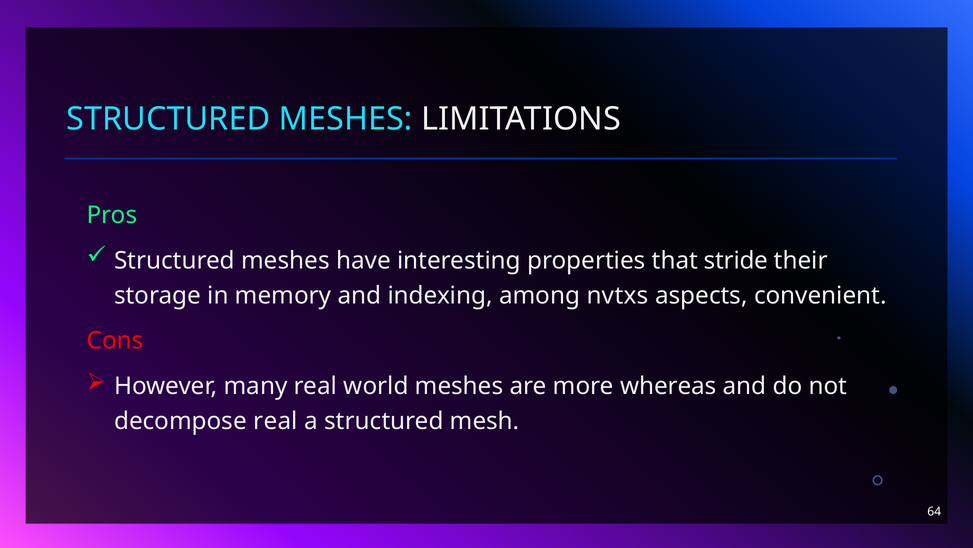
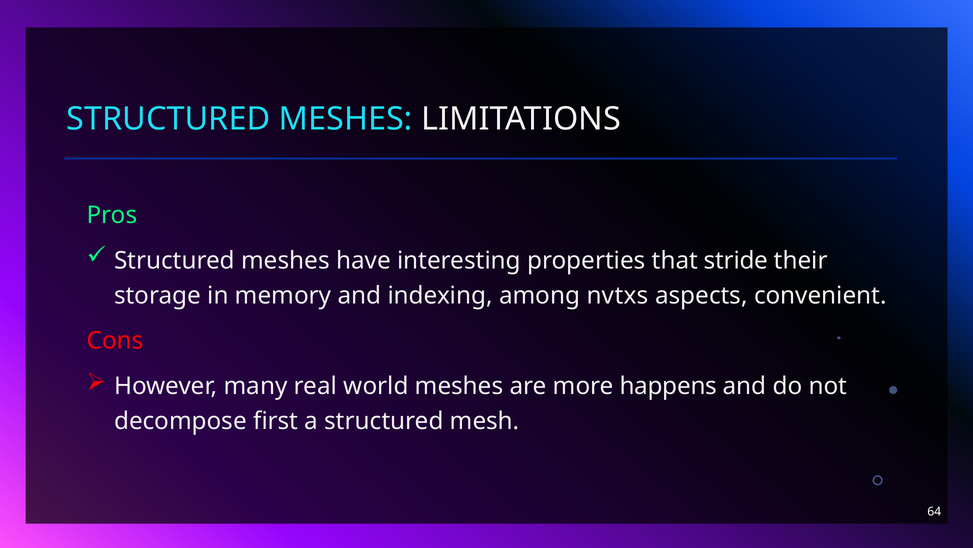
whereas: whereas -> happens
decompose real: real -> first
